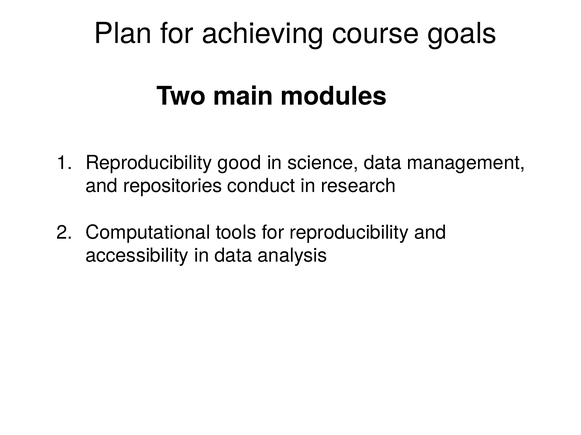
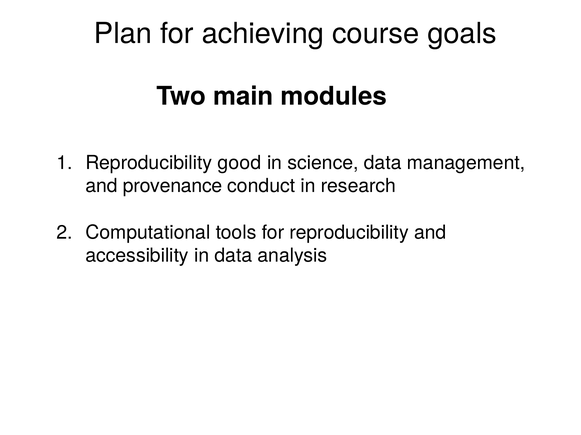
repositories: repositories -> provenance
